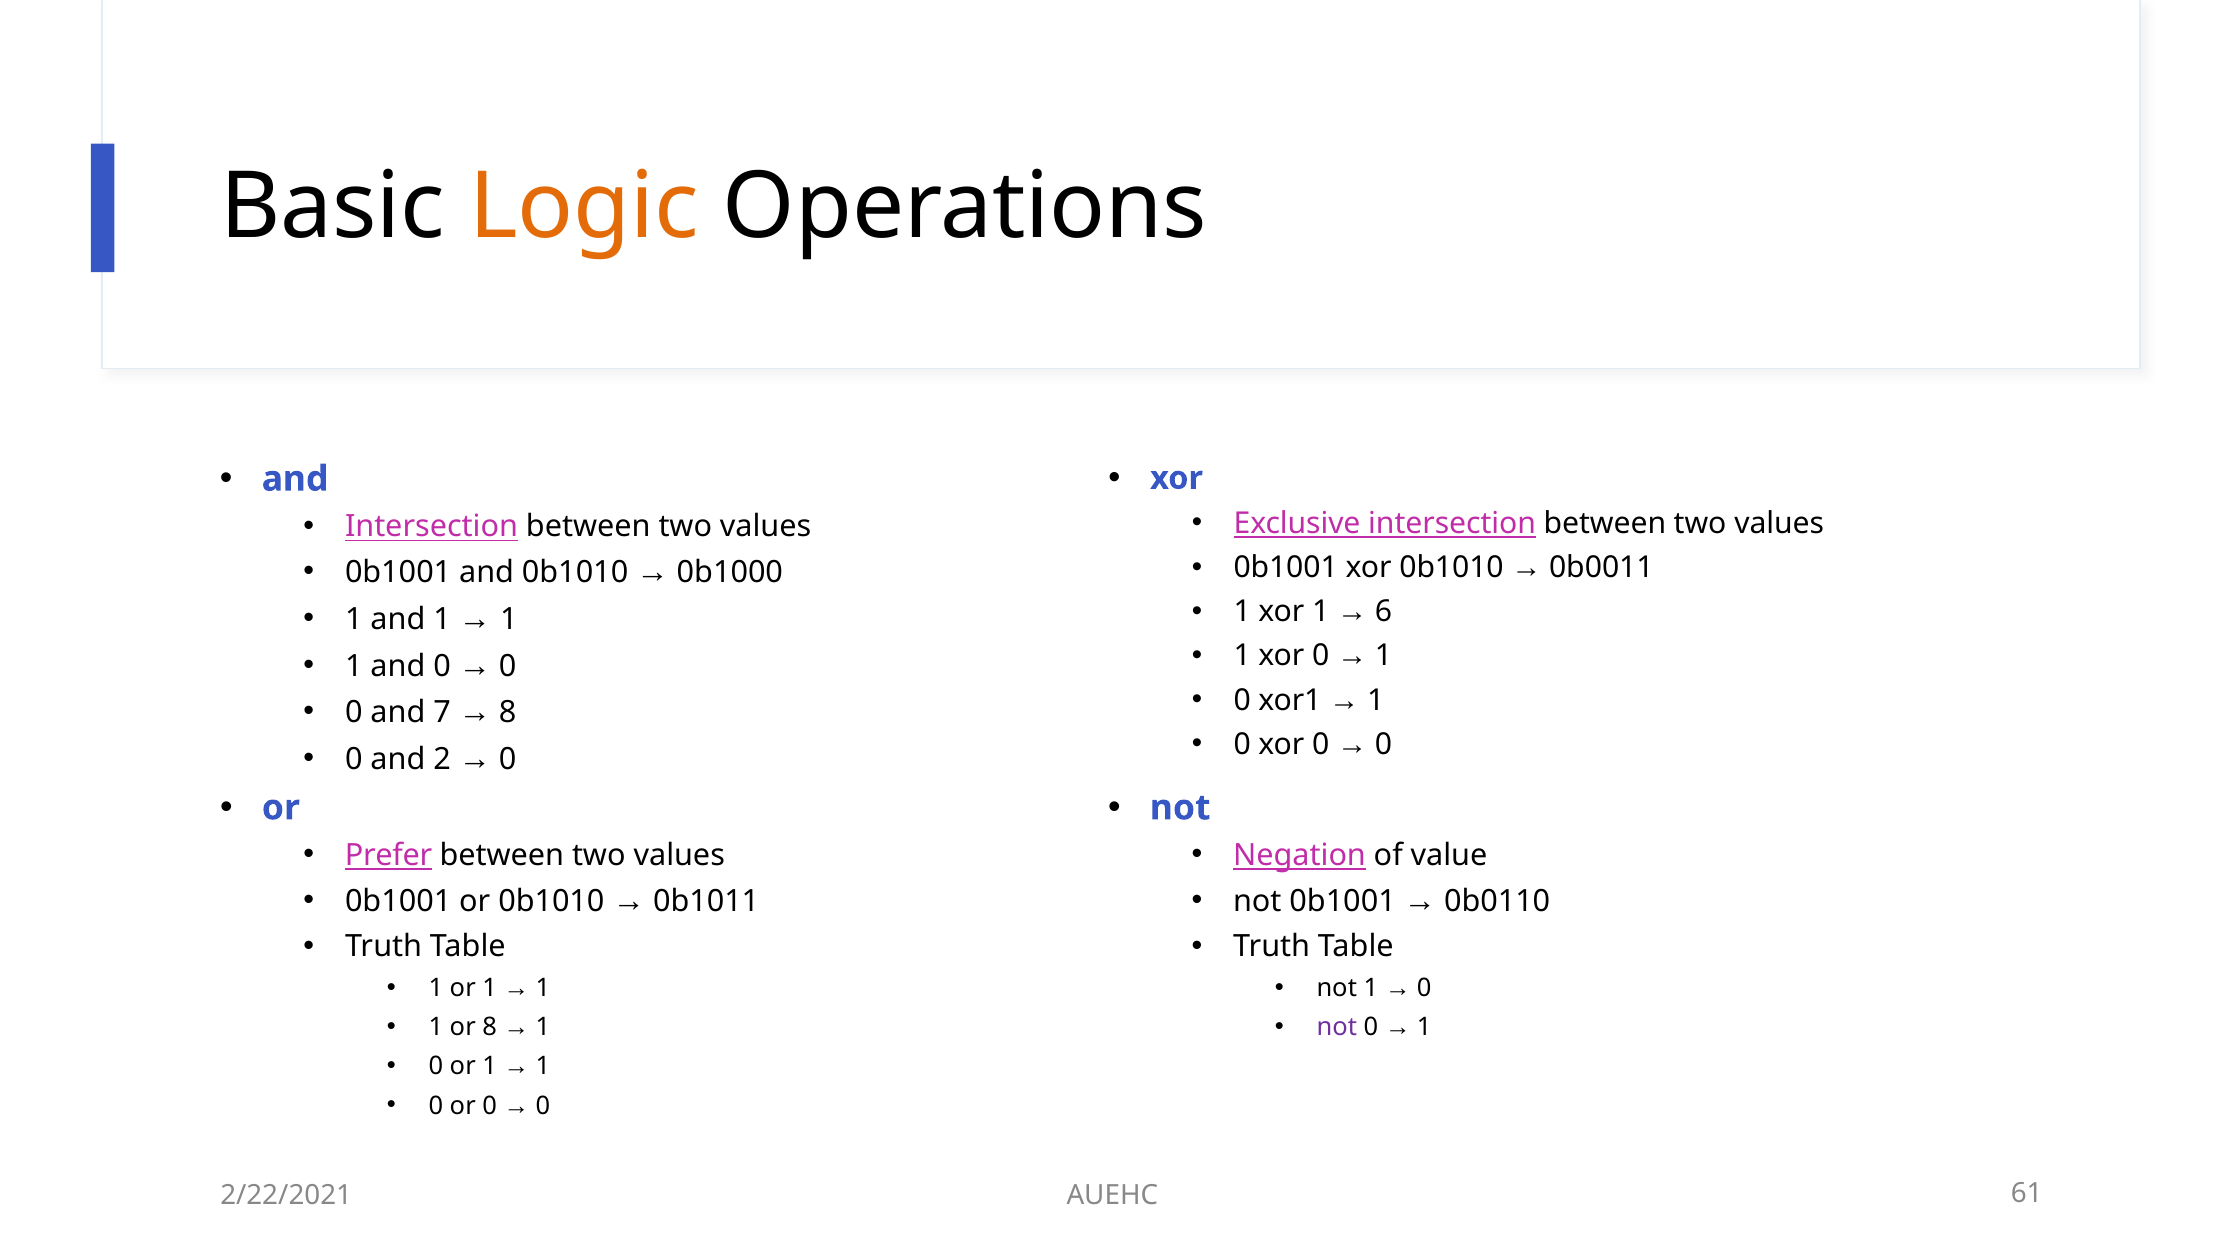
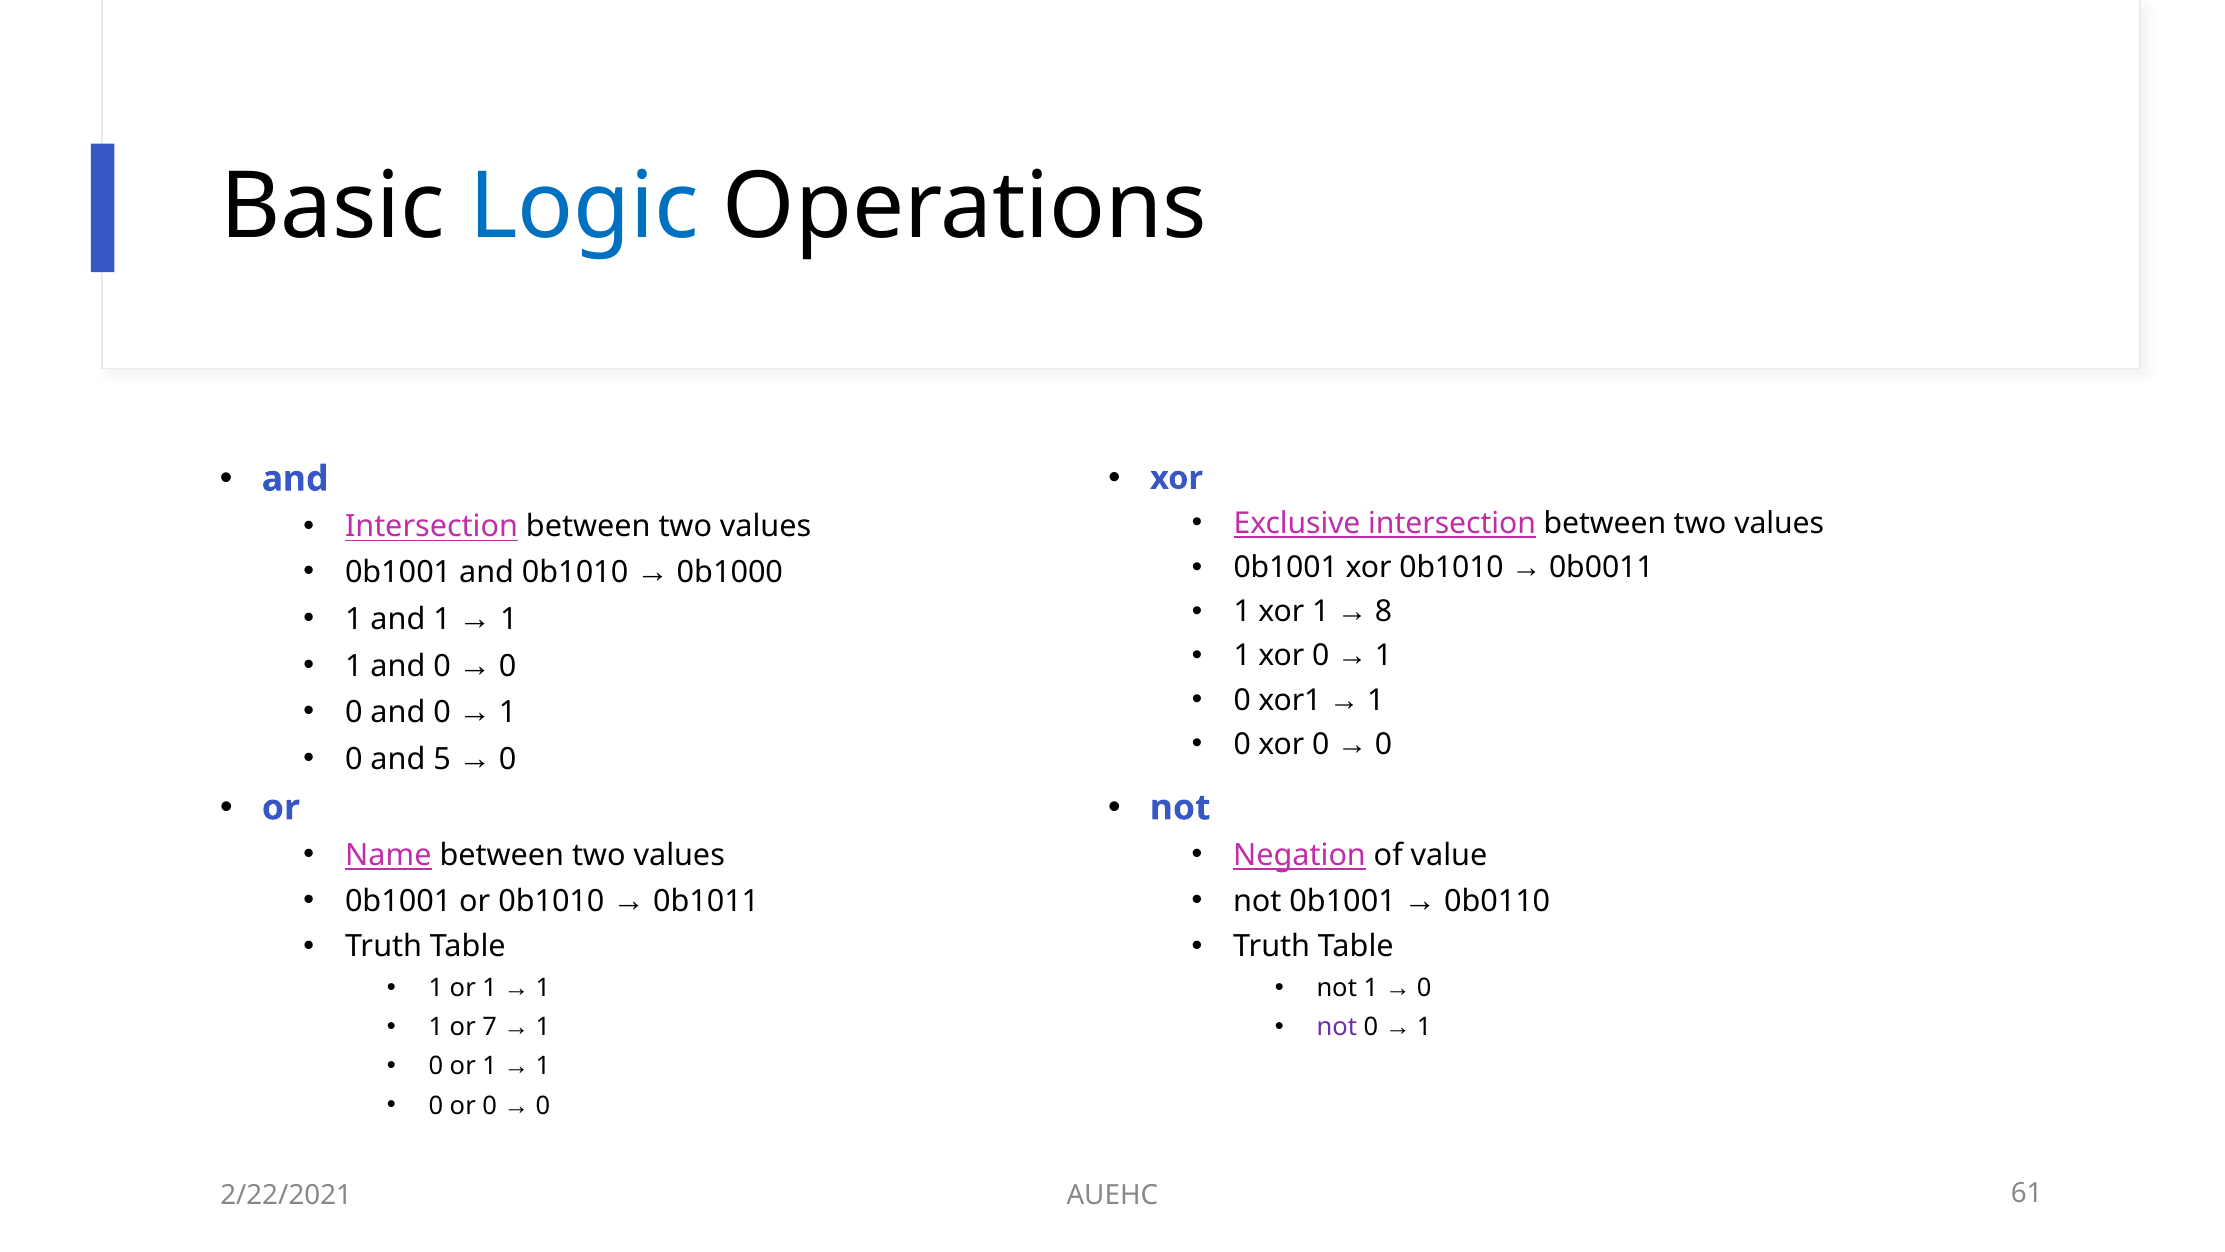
Logic colour: orange -> blue
6: 6 -> 8
0 and 7: 7 -> 0
8 at (508, 712): 8 -> 1
2: 2 -> 5
Prefer: Prefer -> Name
or 8: 8 -> 7
